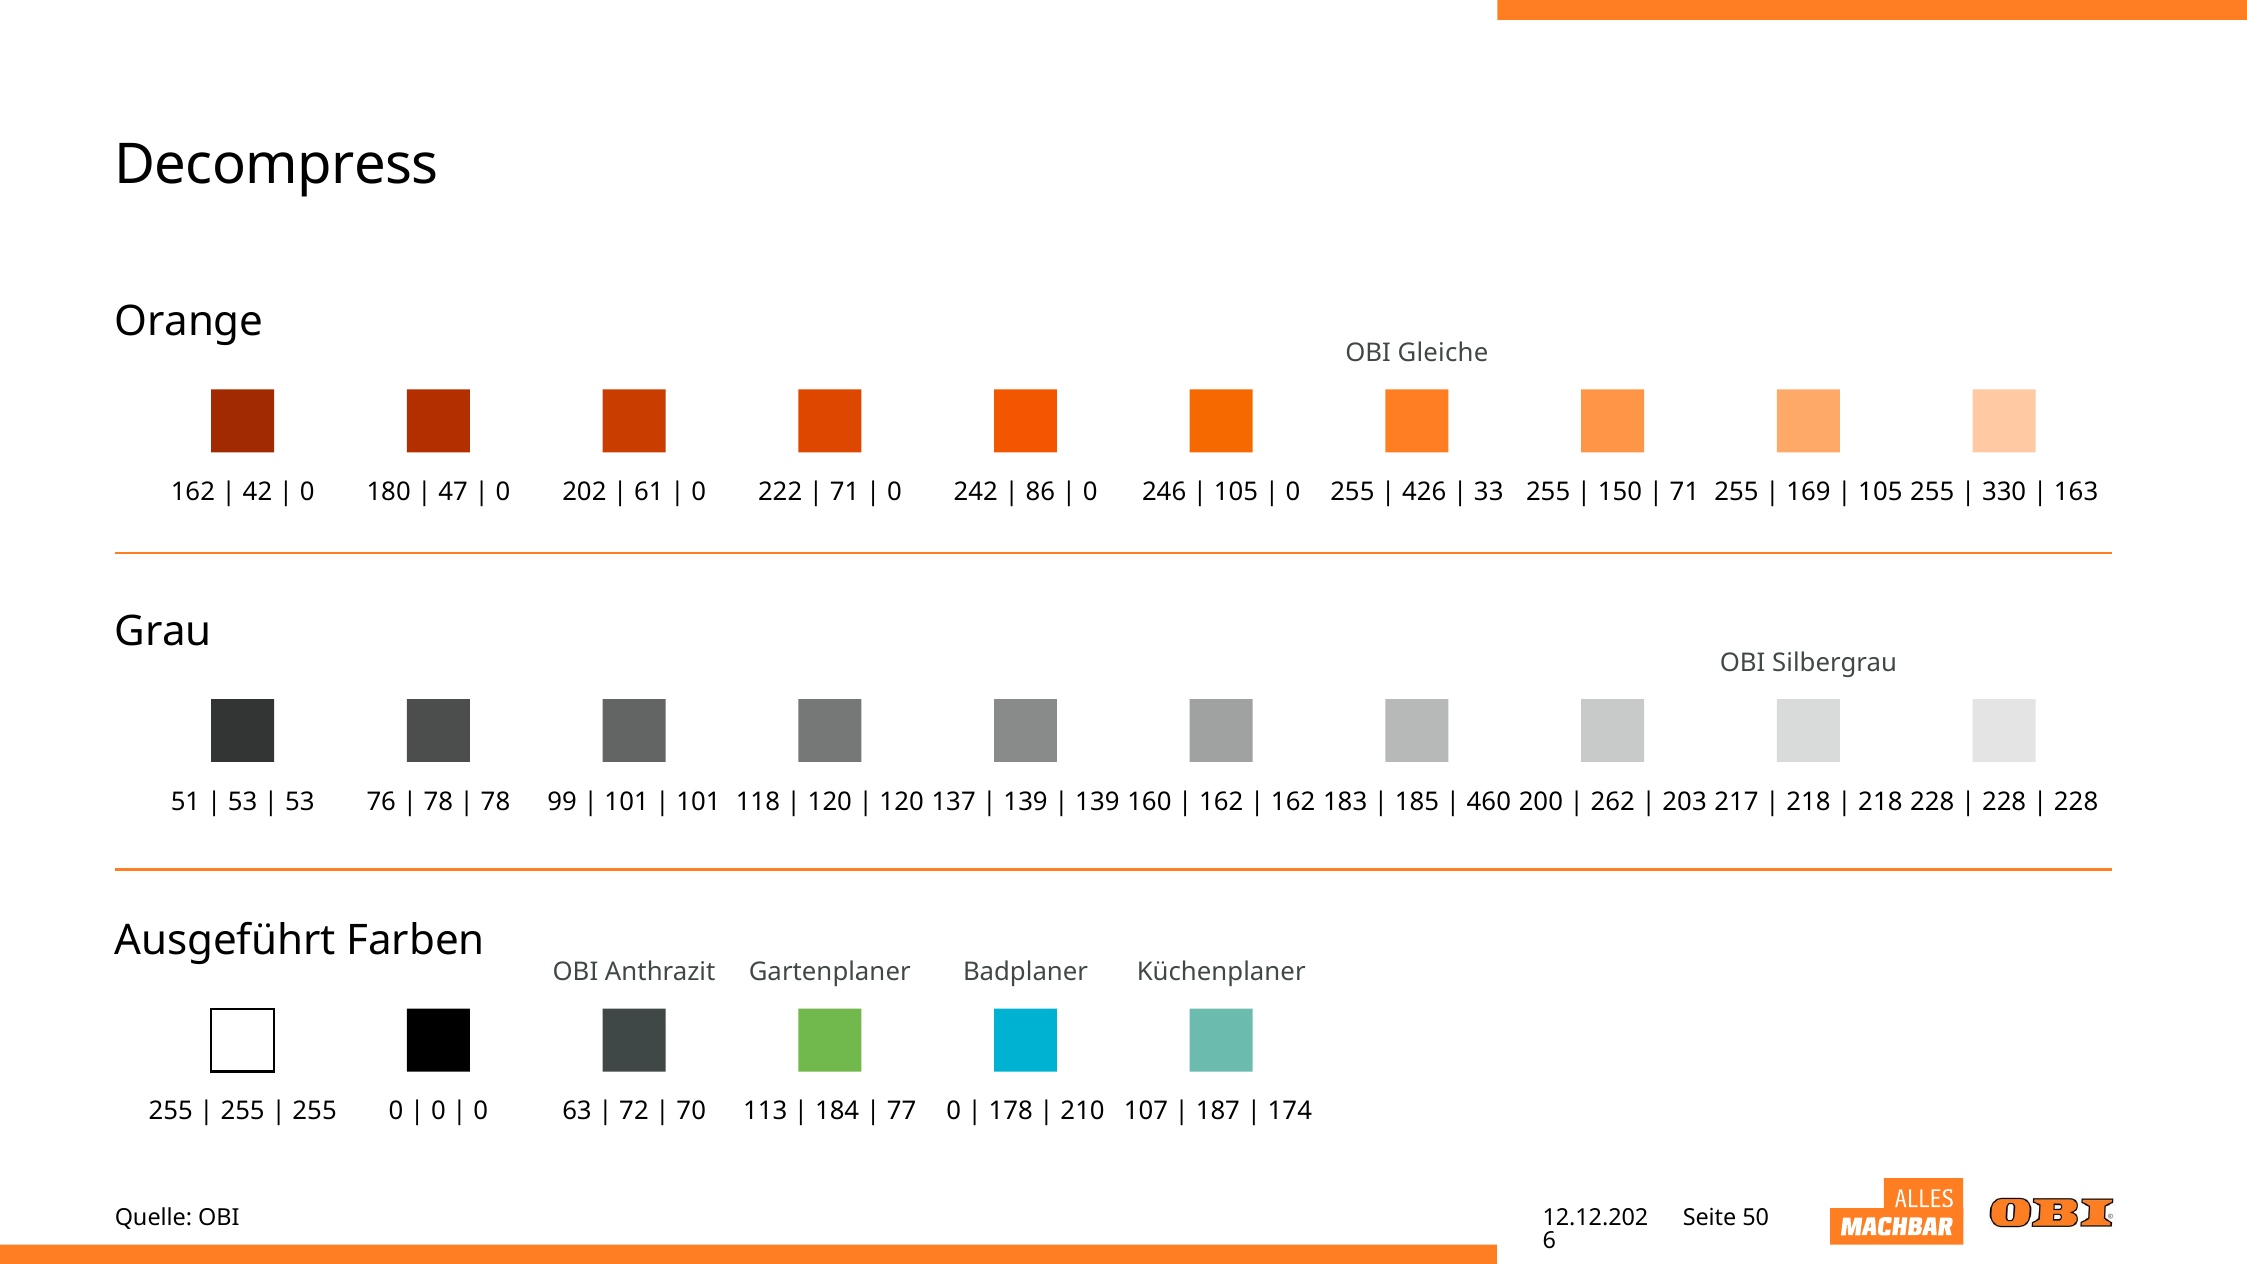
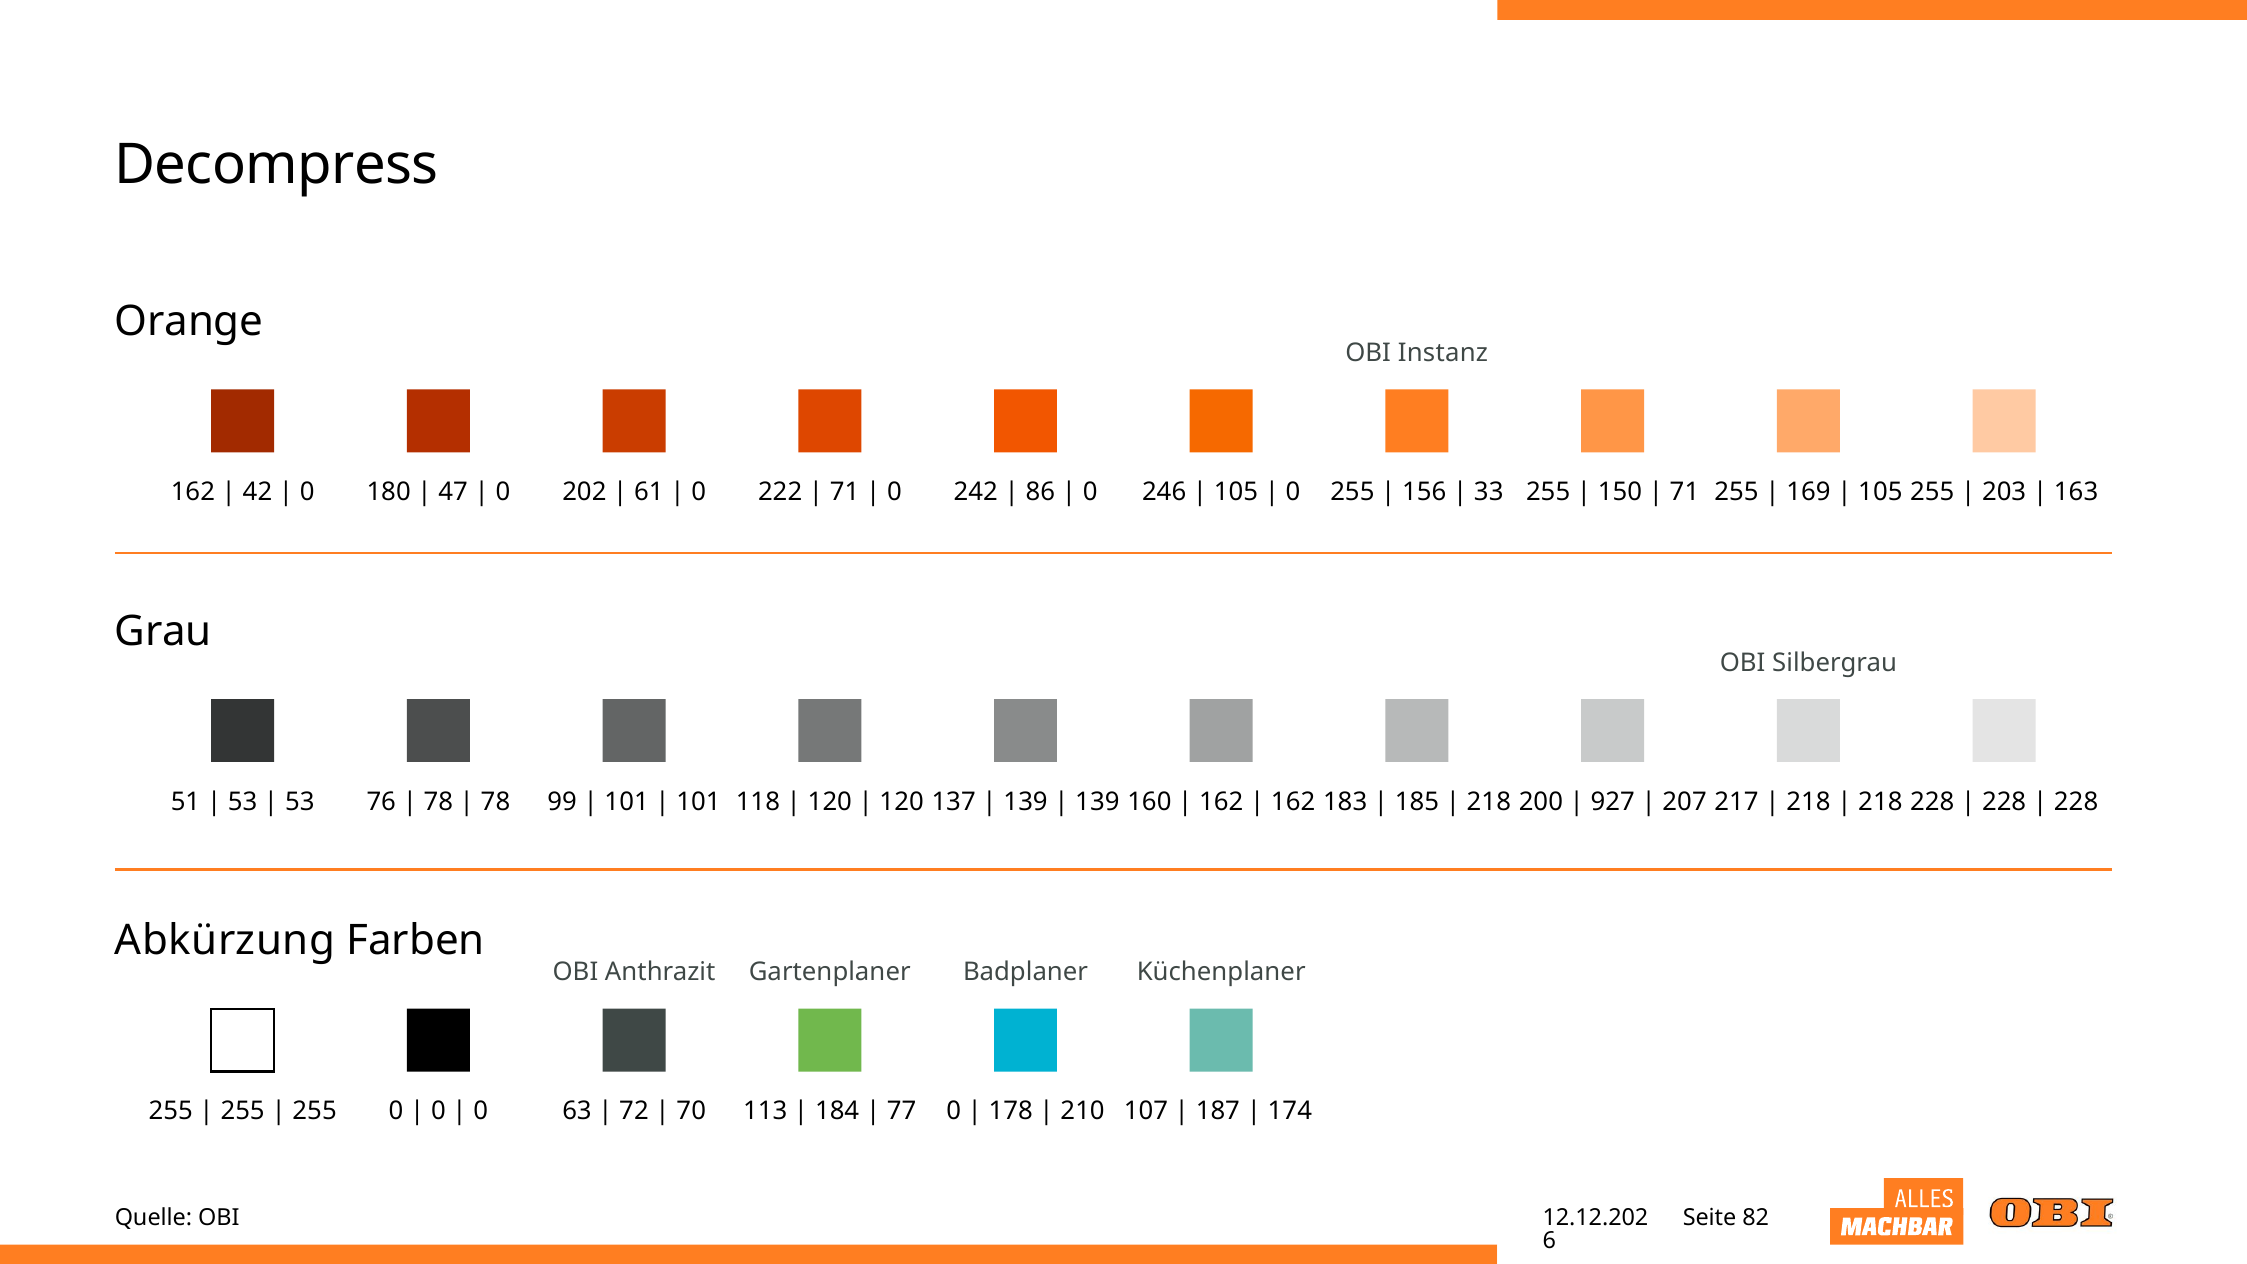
Gleiche: Gleiche -> Instanz
426: 426 -> 156
330: 330 -> 203
460 at (1489, 802): 460 -> 218
262: 262 -> 927
203: 203 -> 207
Ausgeführt: Ausgeführt -> Abkürzung
50: 50 -> 82
